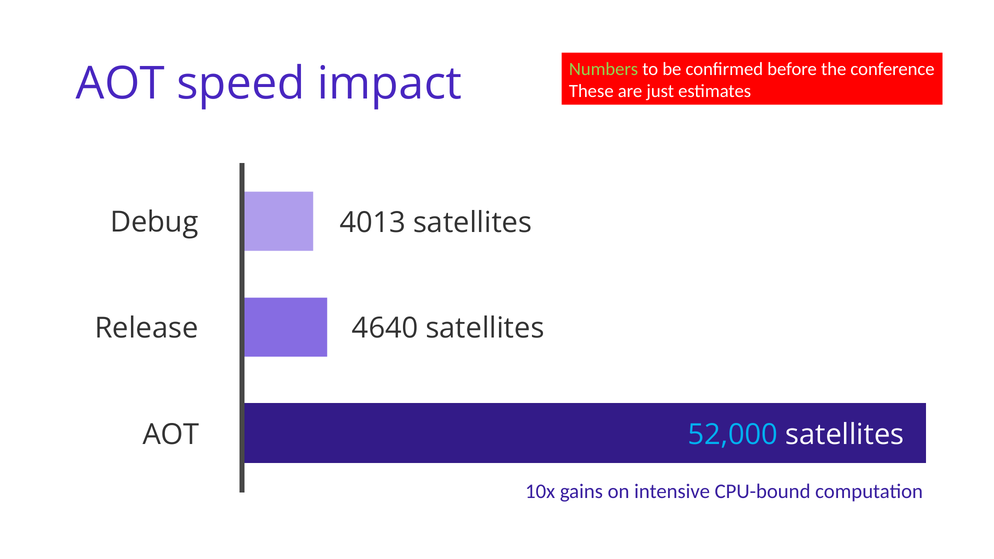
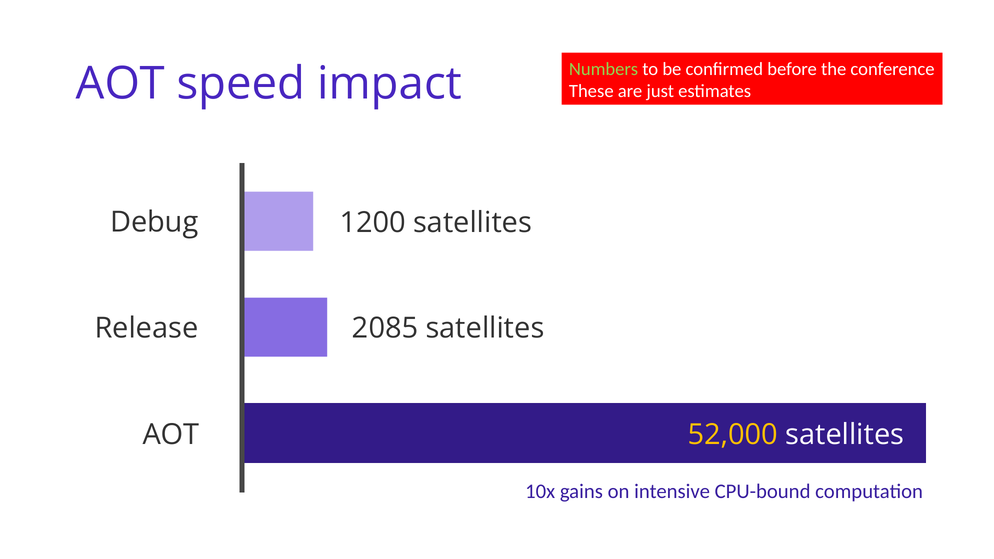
4013: 4013 -> 1200
4640: 4640 -> 2085
52,000 colour: light blue -> yellow
